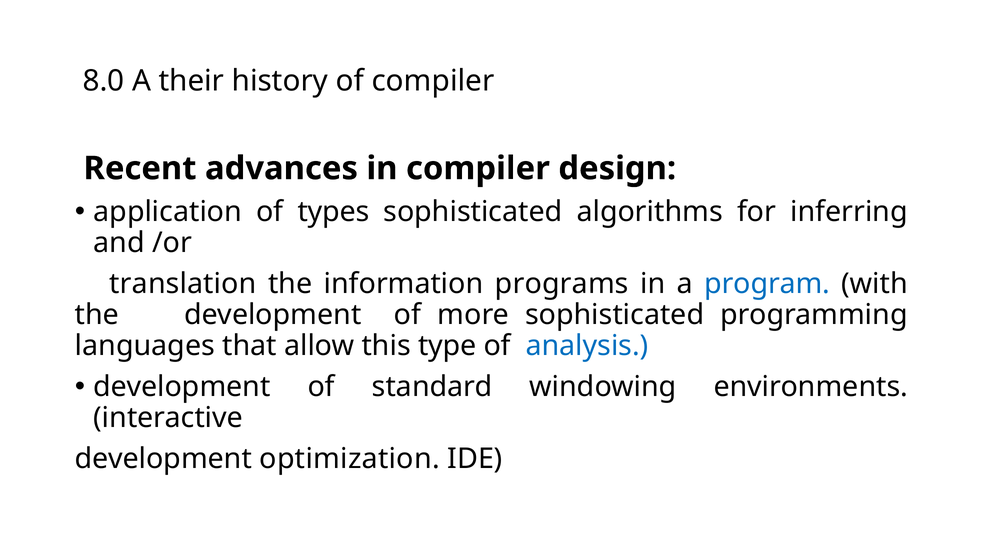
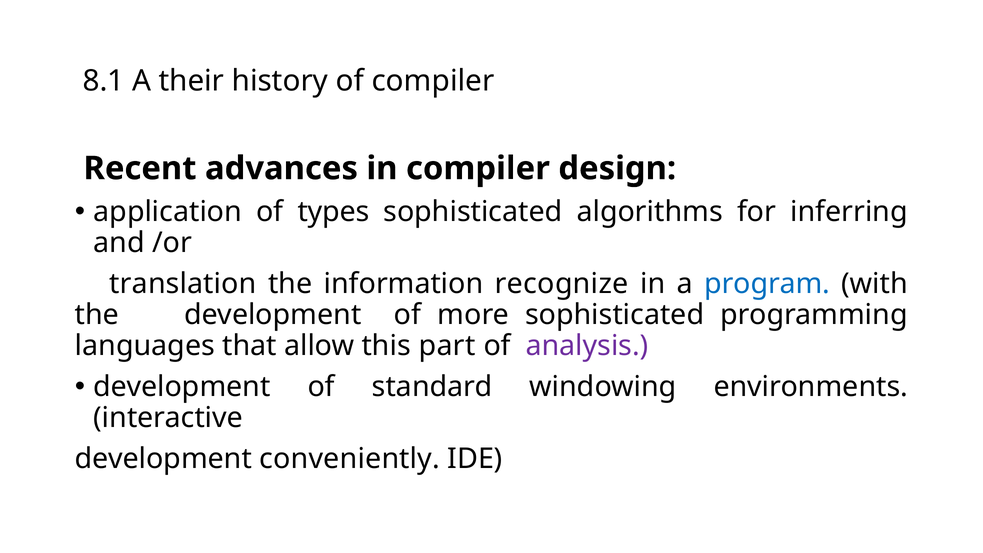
8.0: 8.0 -> 8.1
programs: programs -> recognize
type: type -> part
analysis colour: blue -> purple
optimization: optimization -> conveniently
